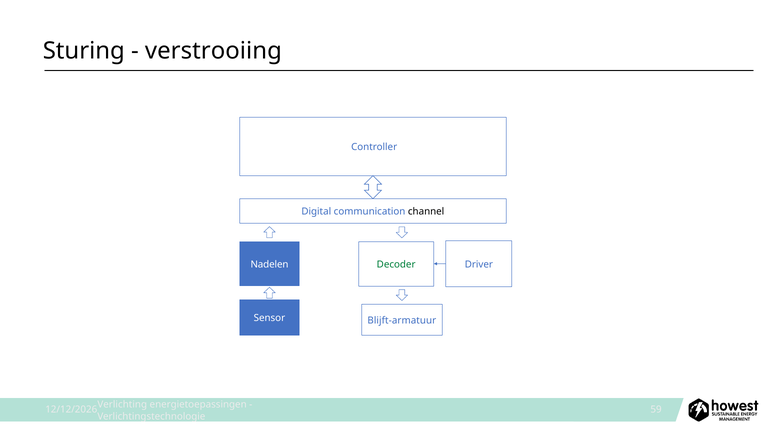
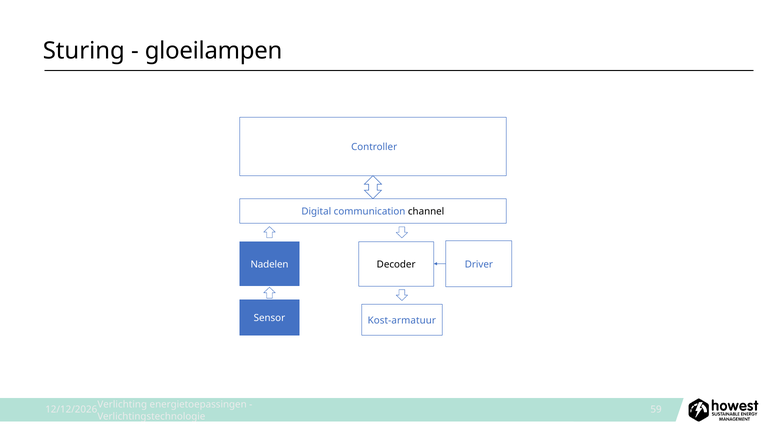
verstrooiing: verstrooiing -> gloeilampen
Decoder colour: green -> black
Blijft-armatuur: Blijft-armatuur -> Kost-armatuur
